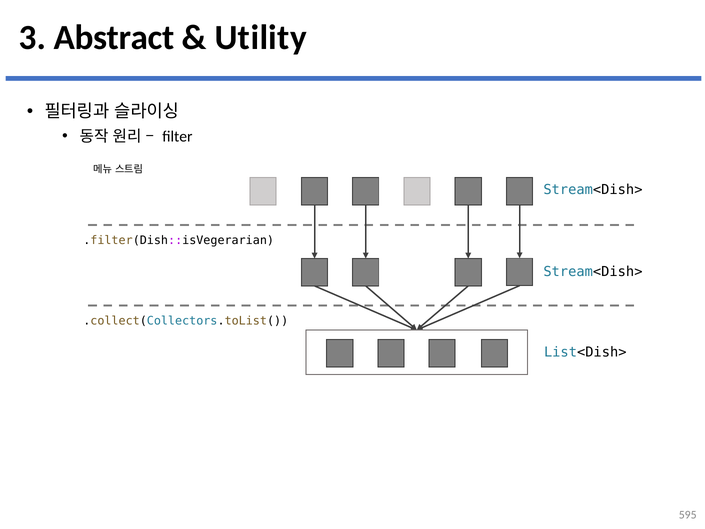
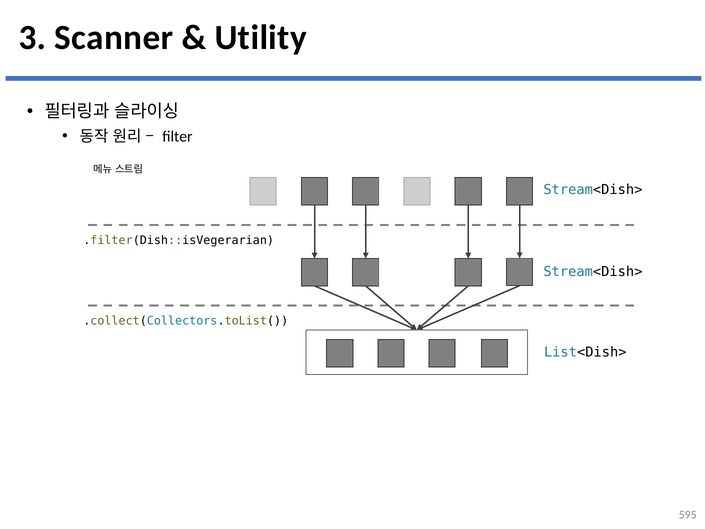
Abstract: Abstract -> Scanner
